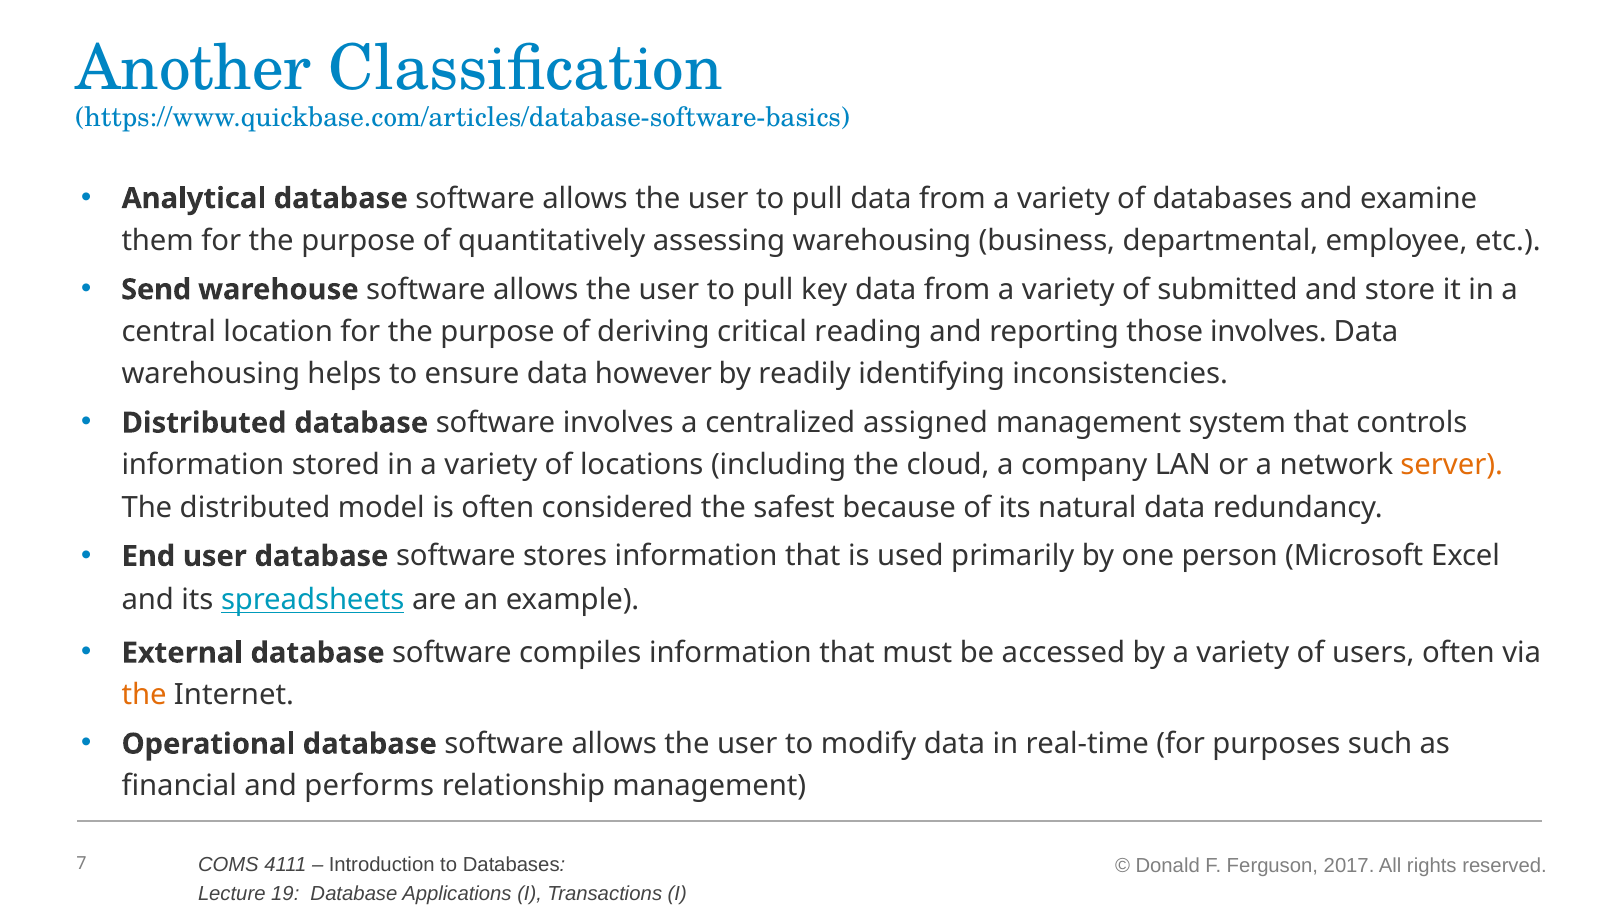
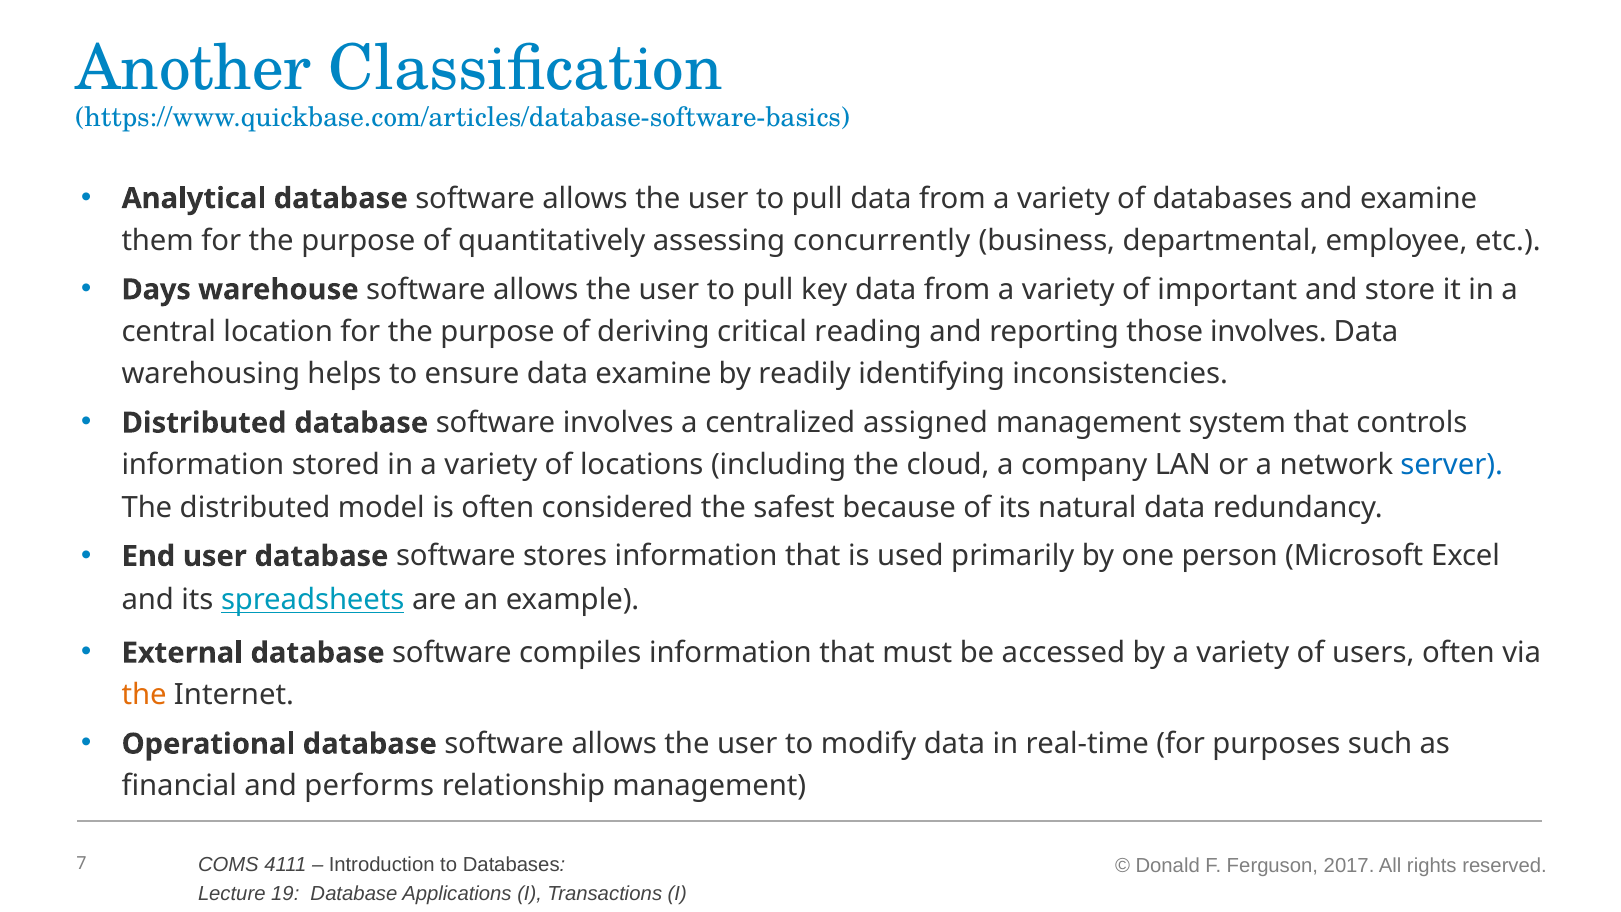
assessing warehousing: warehousing -> concurrently
Send: Send -> Days
submitted: submitted -> important
data however: however -> examine
server colour: orange -> blue
